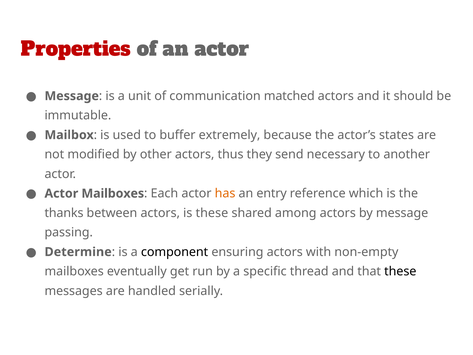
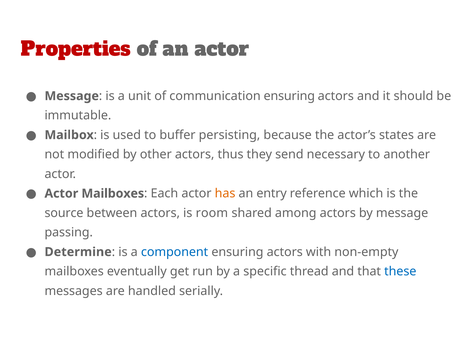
communication matched: matched -> ensuring
extremely: extremely -> persisting
thanks: thanks -> source
is these: these -> room
component colour: black -> blue
these at (400, 271) colour: black -> blue
